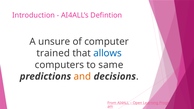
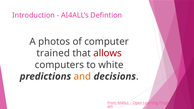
unsure: unsure -> photos
allows colour: blue -> red
same: same -> white
